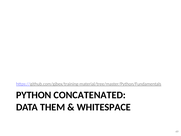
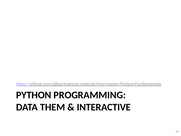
CONCATENATED: CONCATENATED -> PROGRAMMING
WHITESPACE: WHITESPACE -> INTERACTIVE
